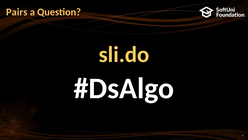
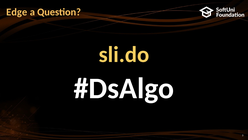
Pairs: Pairs -> Edge
